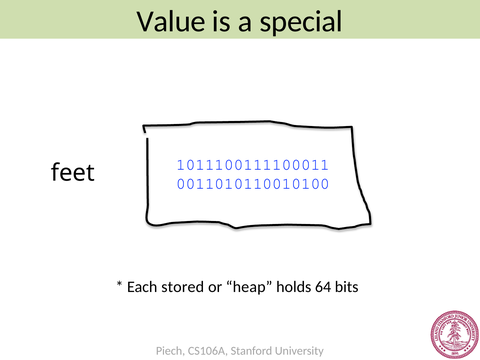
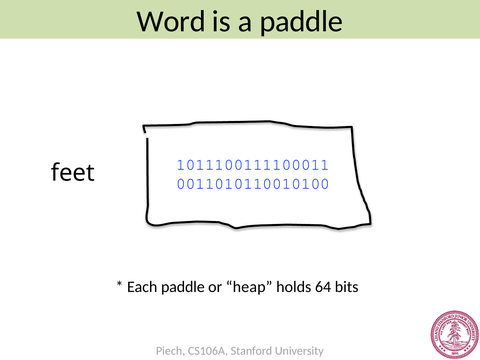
Value: Value -> Word
a special: special -> paddle
Each stored: stored -> paddle
